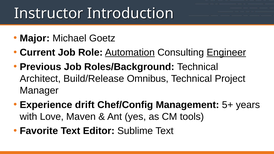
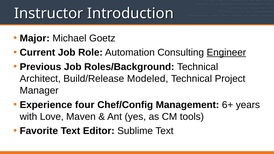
Automation underline: present -> none
Omnibus: Omnibus -> Modeled
drift: drift -> four
5+: 5+ -> 6+
